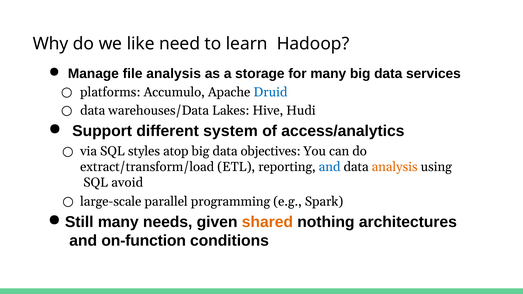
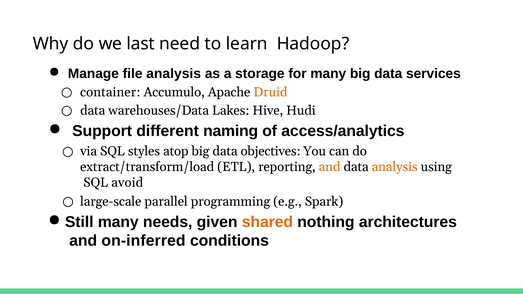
like: like -> last
platforms: platforms -> container
Druid colour: blue -> orange
system: system -> naming
and at (330, 167) colour: blue -> orange
on-function: on-function -> on-inferred
